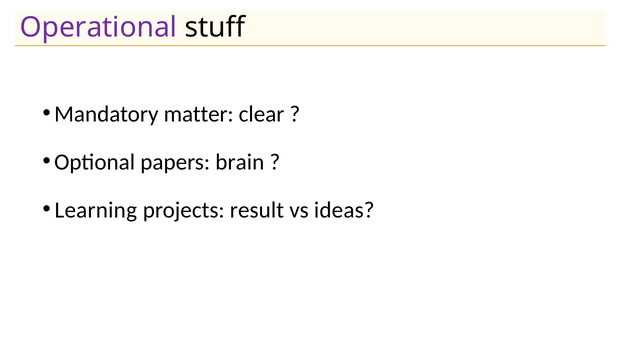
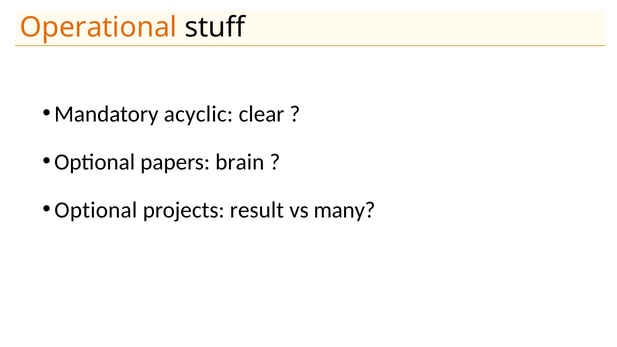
Operational colour: purple -> orange
matter: matter -> acyclic
Learning at (96, 210): Learning -> Optional
ideas: ideas -> many
